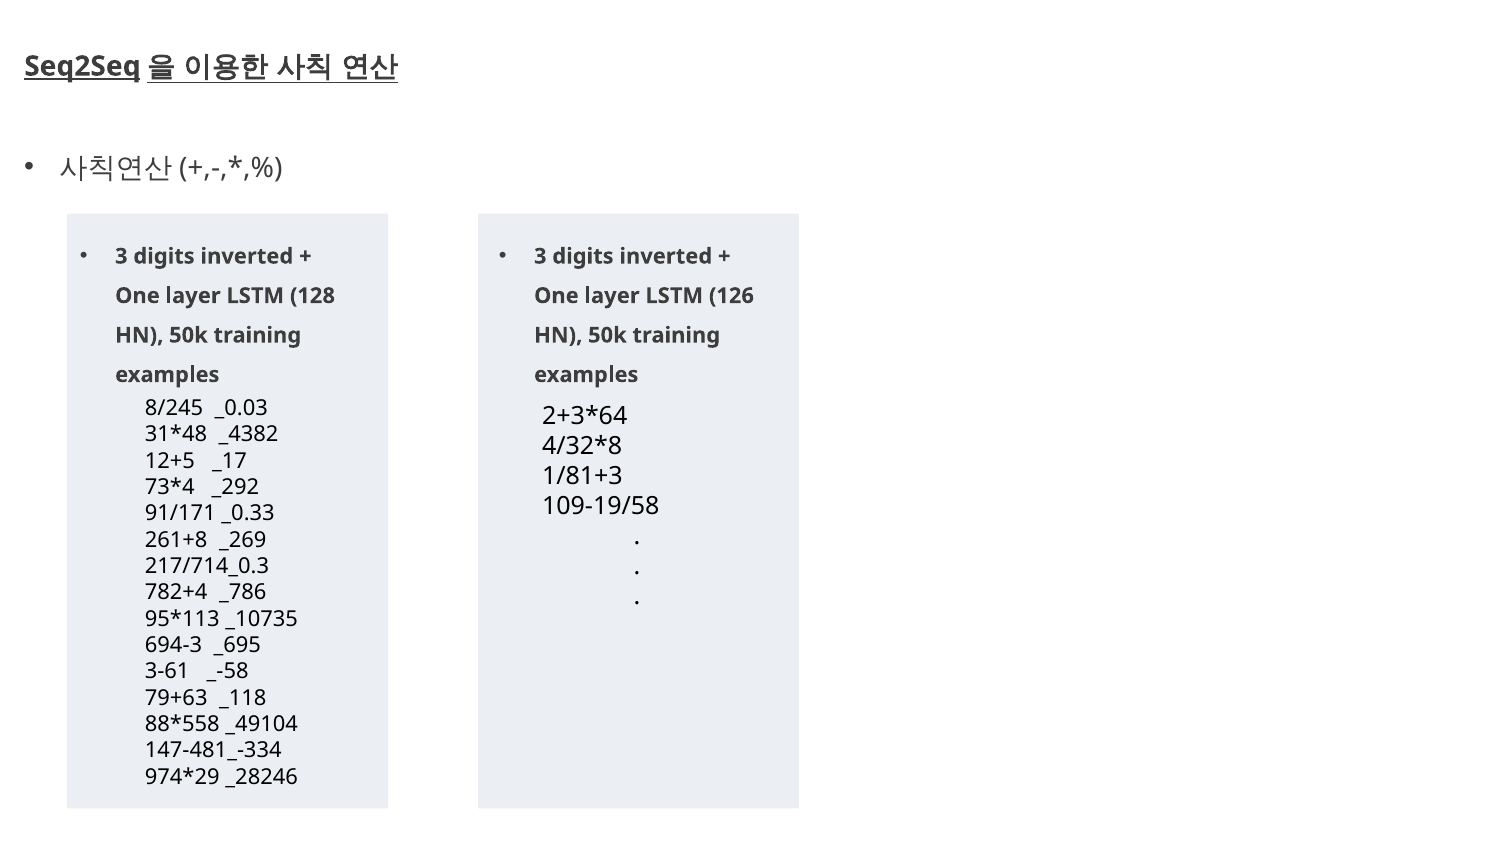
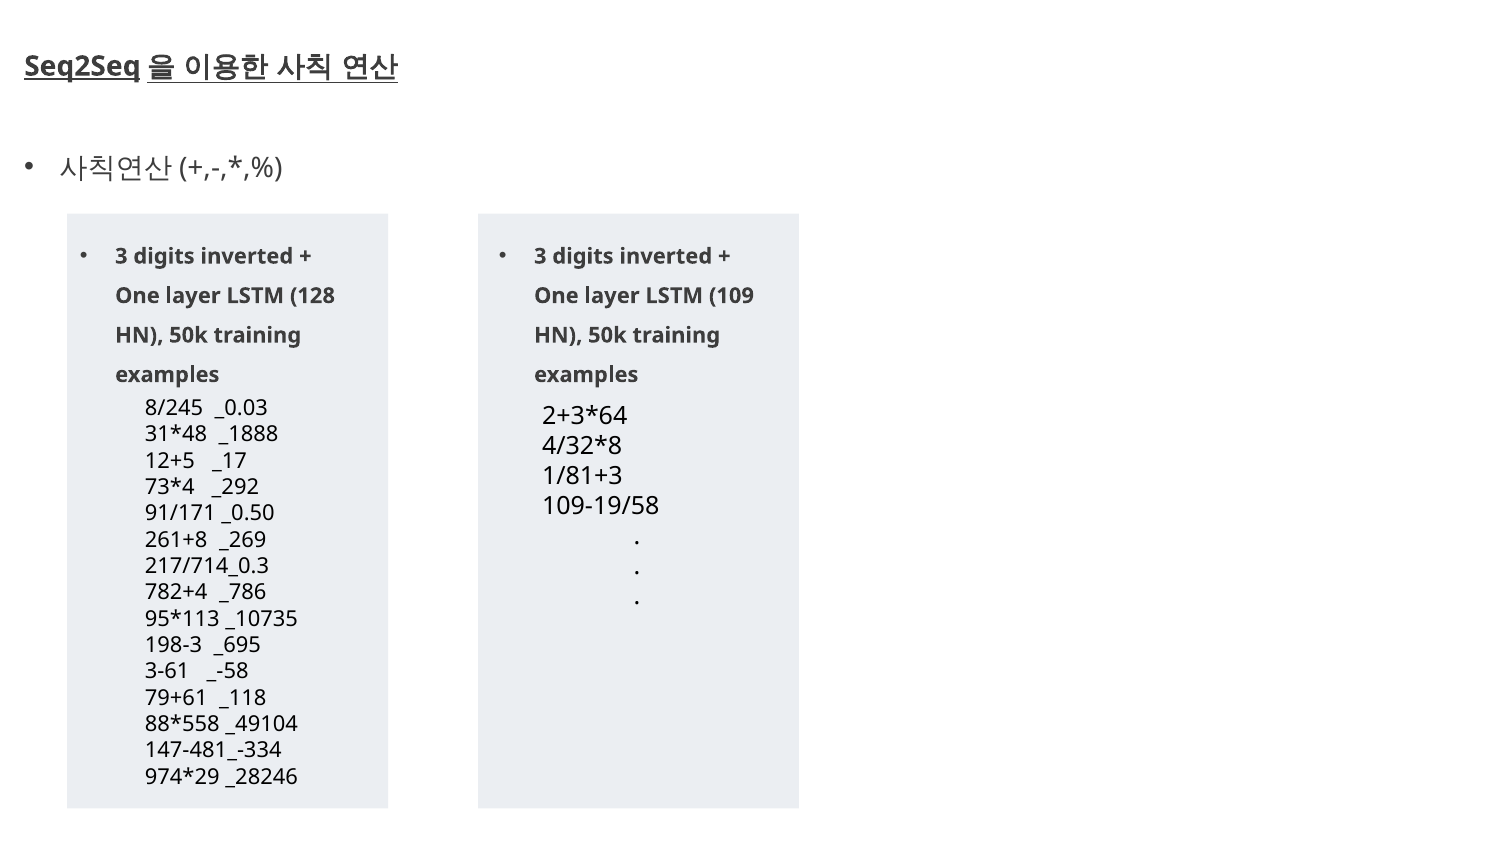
126: 126 -> 109
_4382: _4382 -> _1888
_0.33: _0.33 -> _0.50
694-3: 694-3 -> 198-3
79+63: 79+63 -> 79+61
